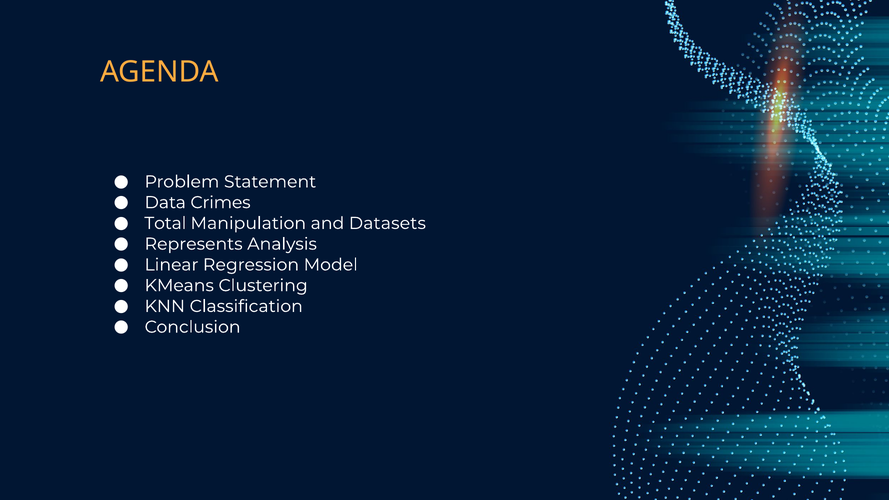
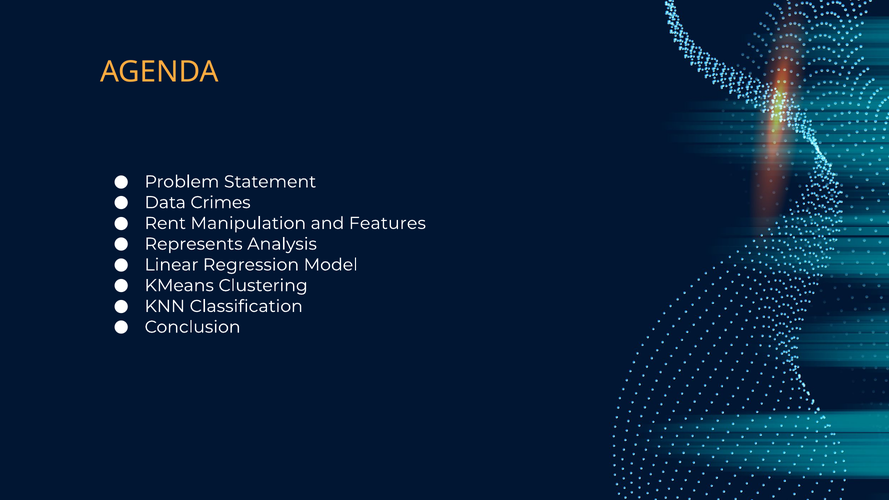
Total: Total -> Rent
Datasets: Datasets -> Features
